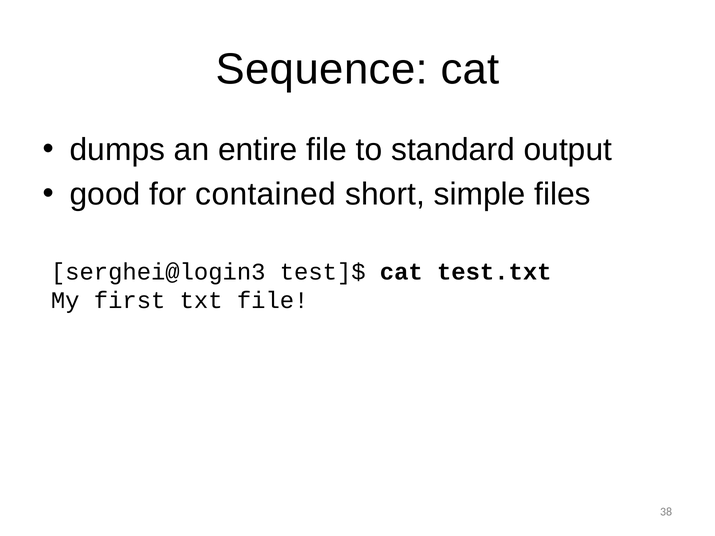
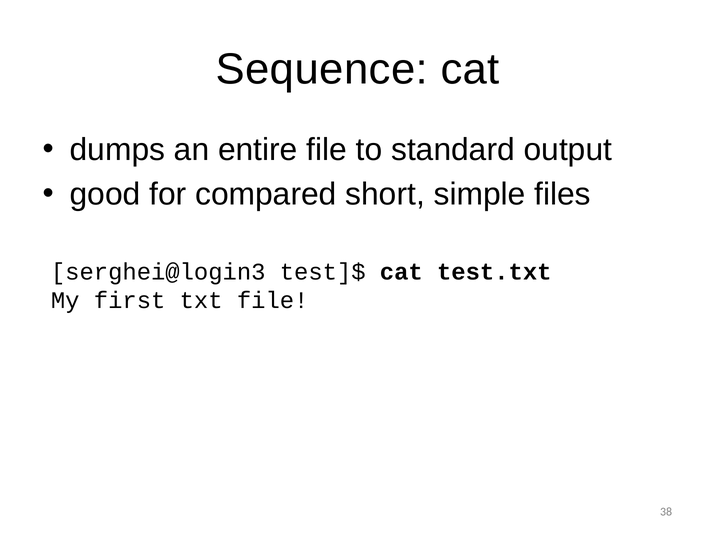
contained: contained -> compared
